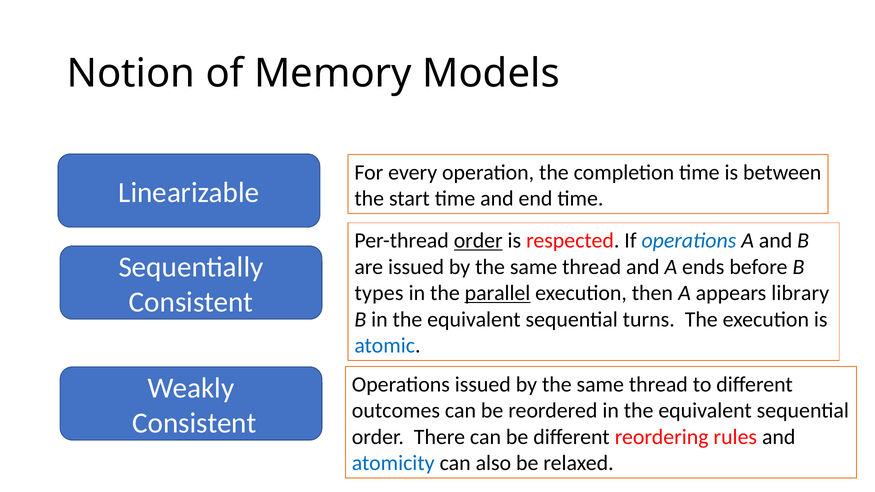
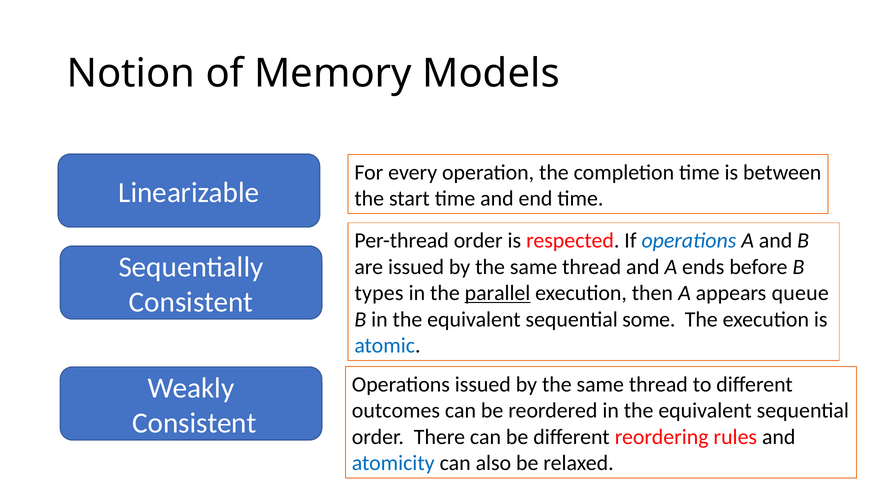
order at (478, 241) underline: present -> none
library: library -> queue
turns: turns -> some
